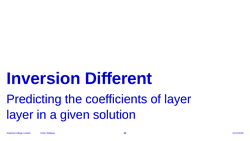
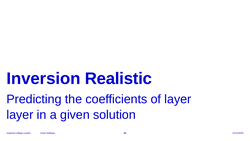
Different: Different -> Realistic
